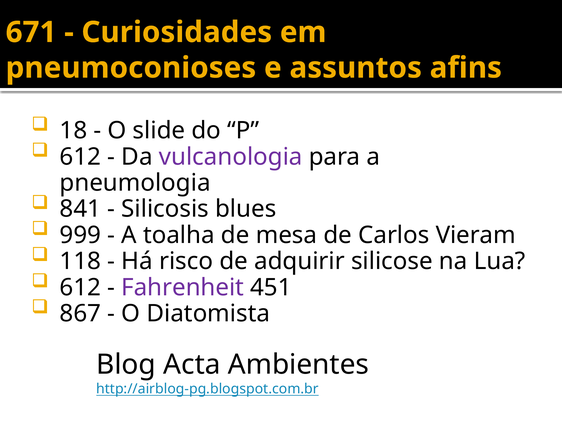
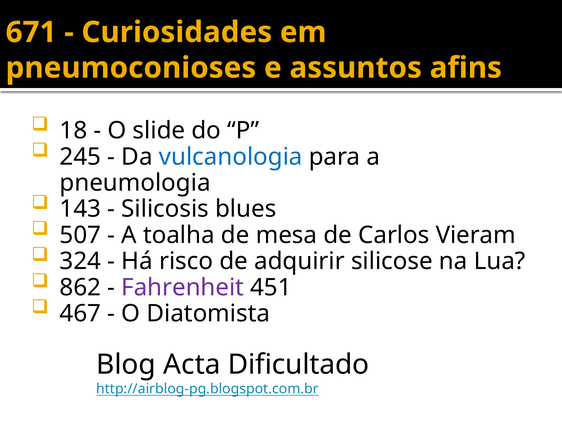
612 at (80, 157): 612 -> 245
vulcanologia colour: purple -> blue
841: 841 -> 143
999: 999 -> 507
118: 118 -> 324
612 at (80, 288): 612 -> 862
867: 867 -> 467
Ambientes: Ambientes -> Dificultado
